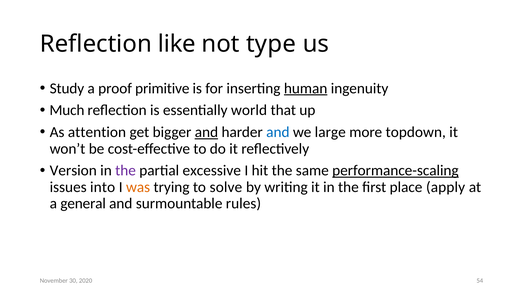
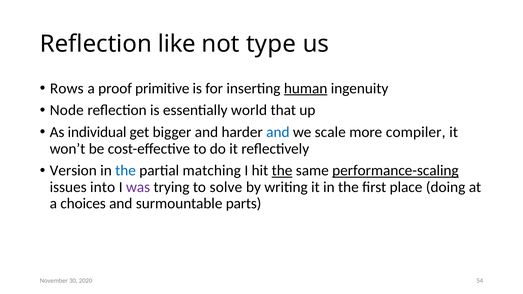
Study: Study -> Rows
Much: Much -> Node
attention: attention -> individual
and at (206, 132) underline: present -> none
large: large -> scale
topdown: topdown -> compiler
the at (126, 171) colour: purple -> blue
excessive: excessive -> matching
the at (282, 171) underline: none -> present
was colour: orange -> purple
apply: apply -> doing
general: general -> choices
rules: rules -> parts
